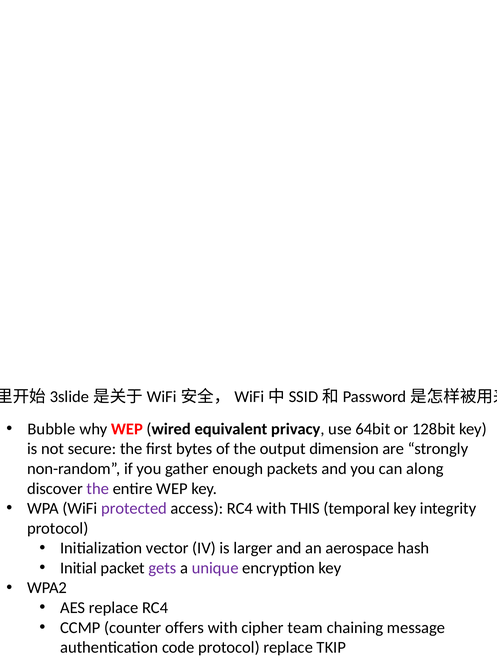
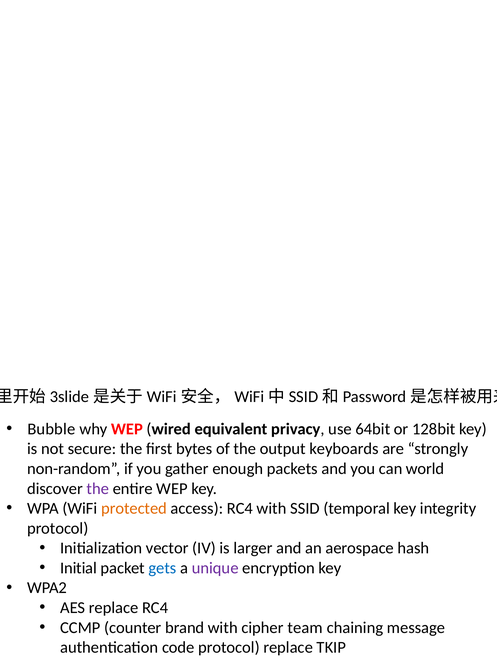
dimension: dimension -> keyboards
along: along -> world
protected colour: purple -> orange
THIS: THIS -> SSID
gets colour: purple -> blue
offers: offers -> brand
